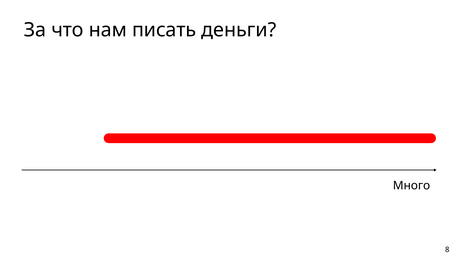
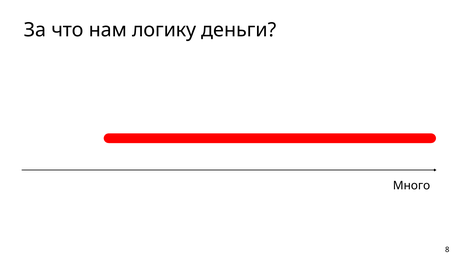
писать: писать -> логику
